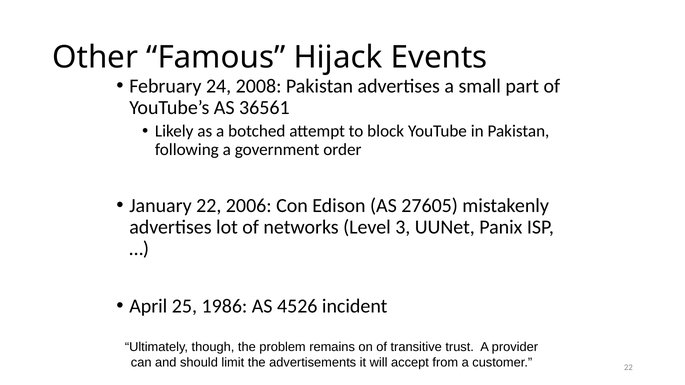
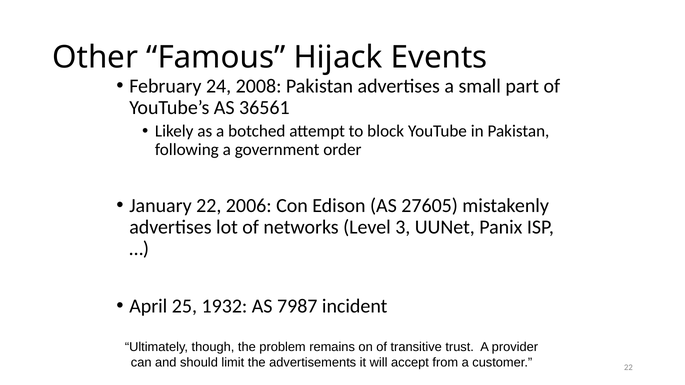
1986: 1986 -> 1932
4526: 4526 -> 7987
